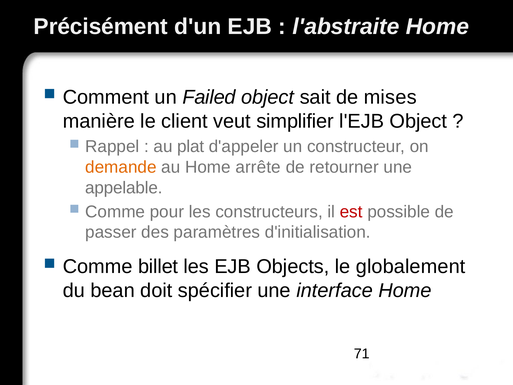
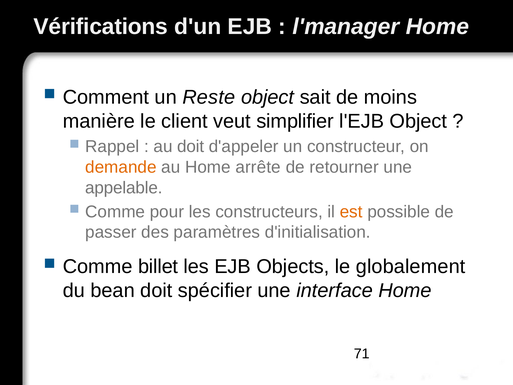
Précisément: Précisément -> Vérifications
l'abstraite: l'abstraite -> l'manager
Failed: Failed -> Reste
mises: mises -> moins
au plat: plat -> doit
est colour: red -> orange
